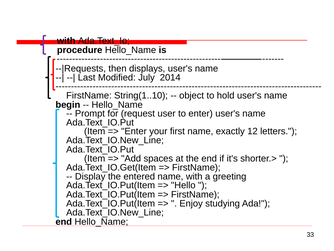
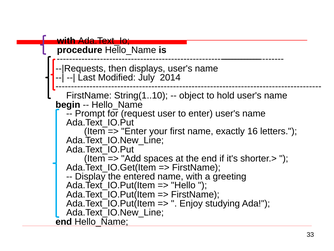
12: 12 -> 16
